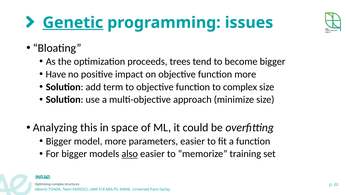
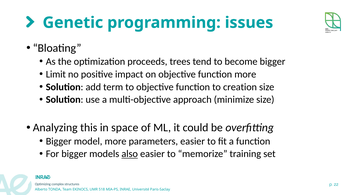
Genetic underline: present -> none
Have: Have -> Limit
to complex: complex -> creation
